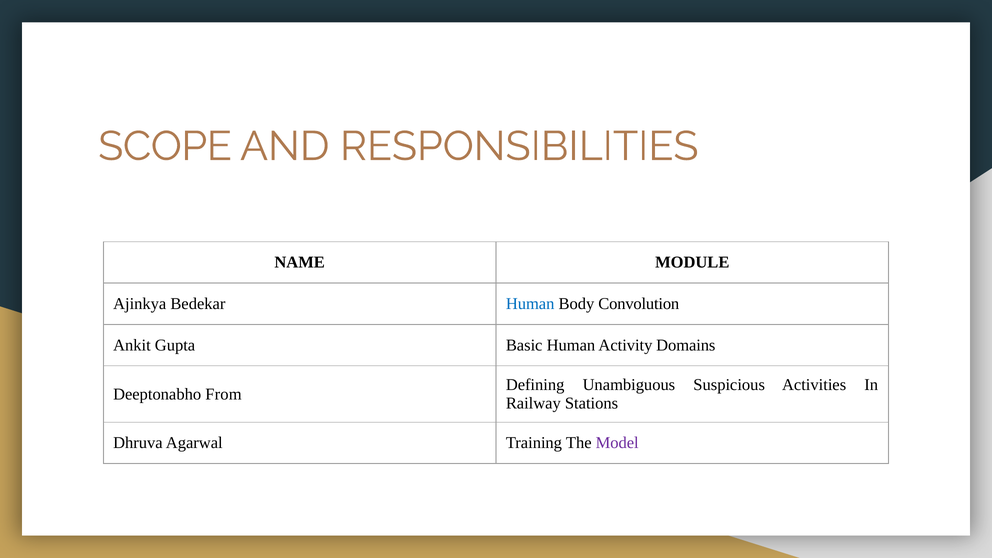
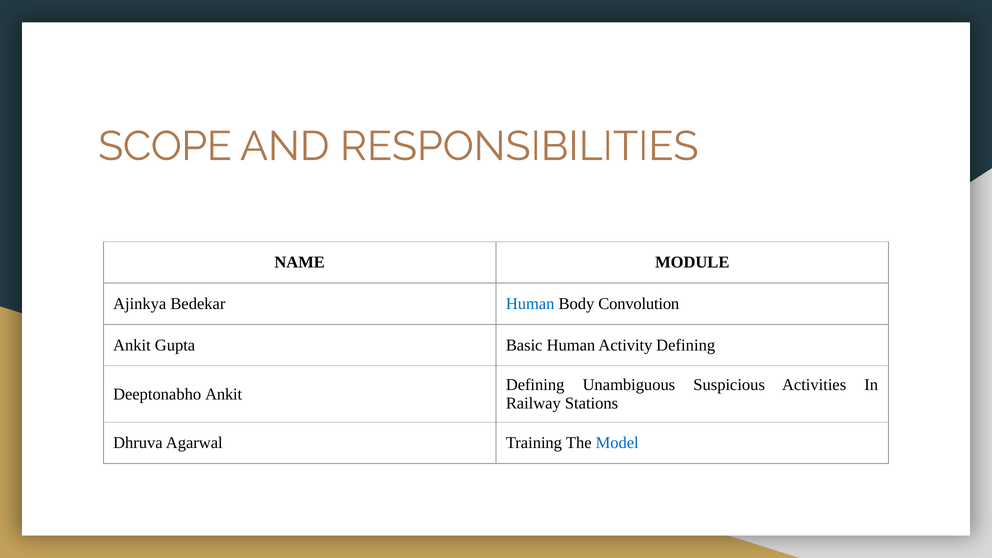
Activity Domains: Domains -> Defining
Deeptonabho From: From -> Ankit
Model colour: purple -> blue
